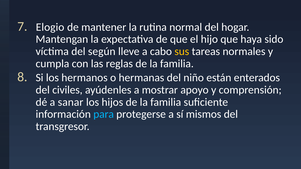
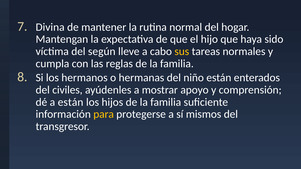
Elogio: Elogio -> Divina
a sanar: sanar -> están
para colour: light blue -> yellow
